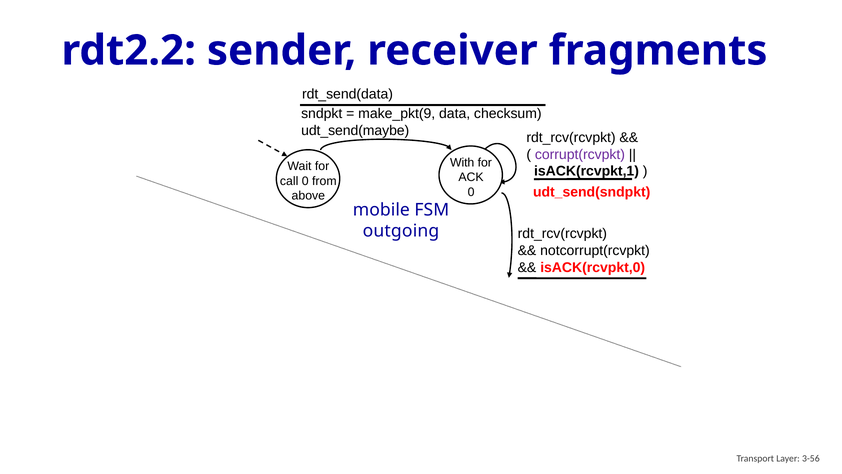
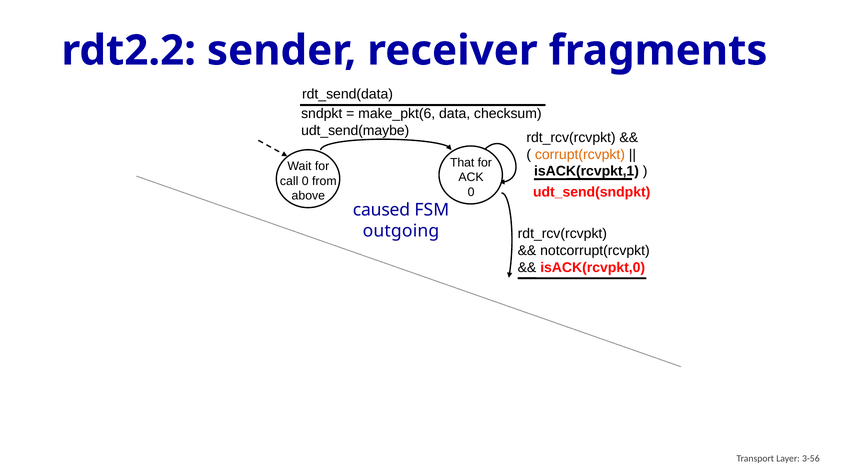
make_pkt(9: make_pkt(9 -> make_pkt(6
corrupt(rcvpkt colour: purple -> orange
With: With -> That
mobile: mobile -> caused
